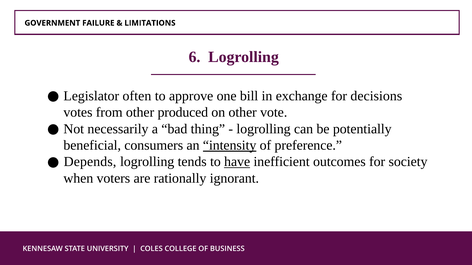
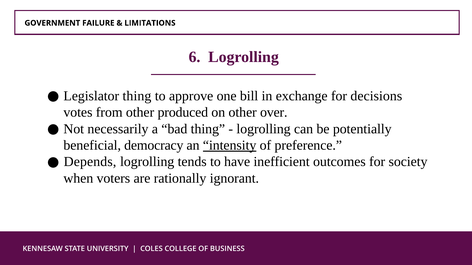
Legislator often: often -> thing
vote: vote -> over
consumers: consumers -> democracy
have underline: present -> none
